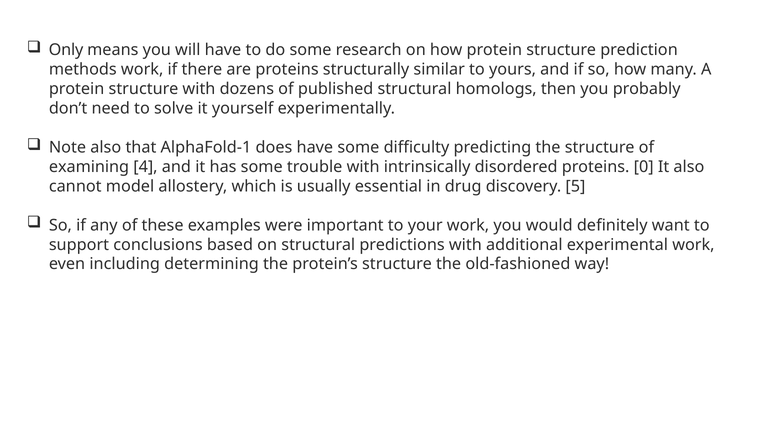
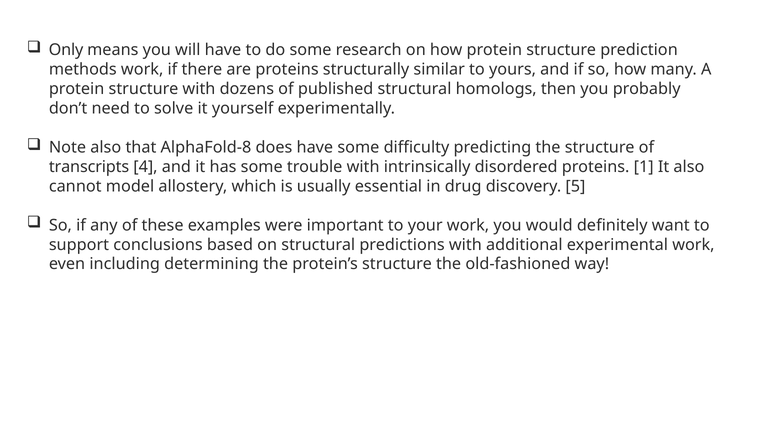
AlphaFold-1: AlphaFold-1 -> AlphaFold-8
examining: examining -> transcripts
0: 0 -> 1
